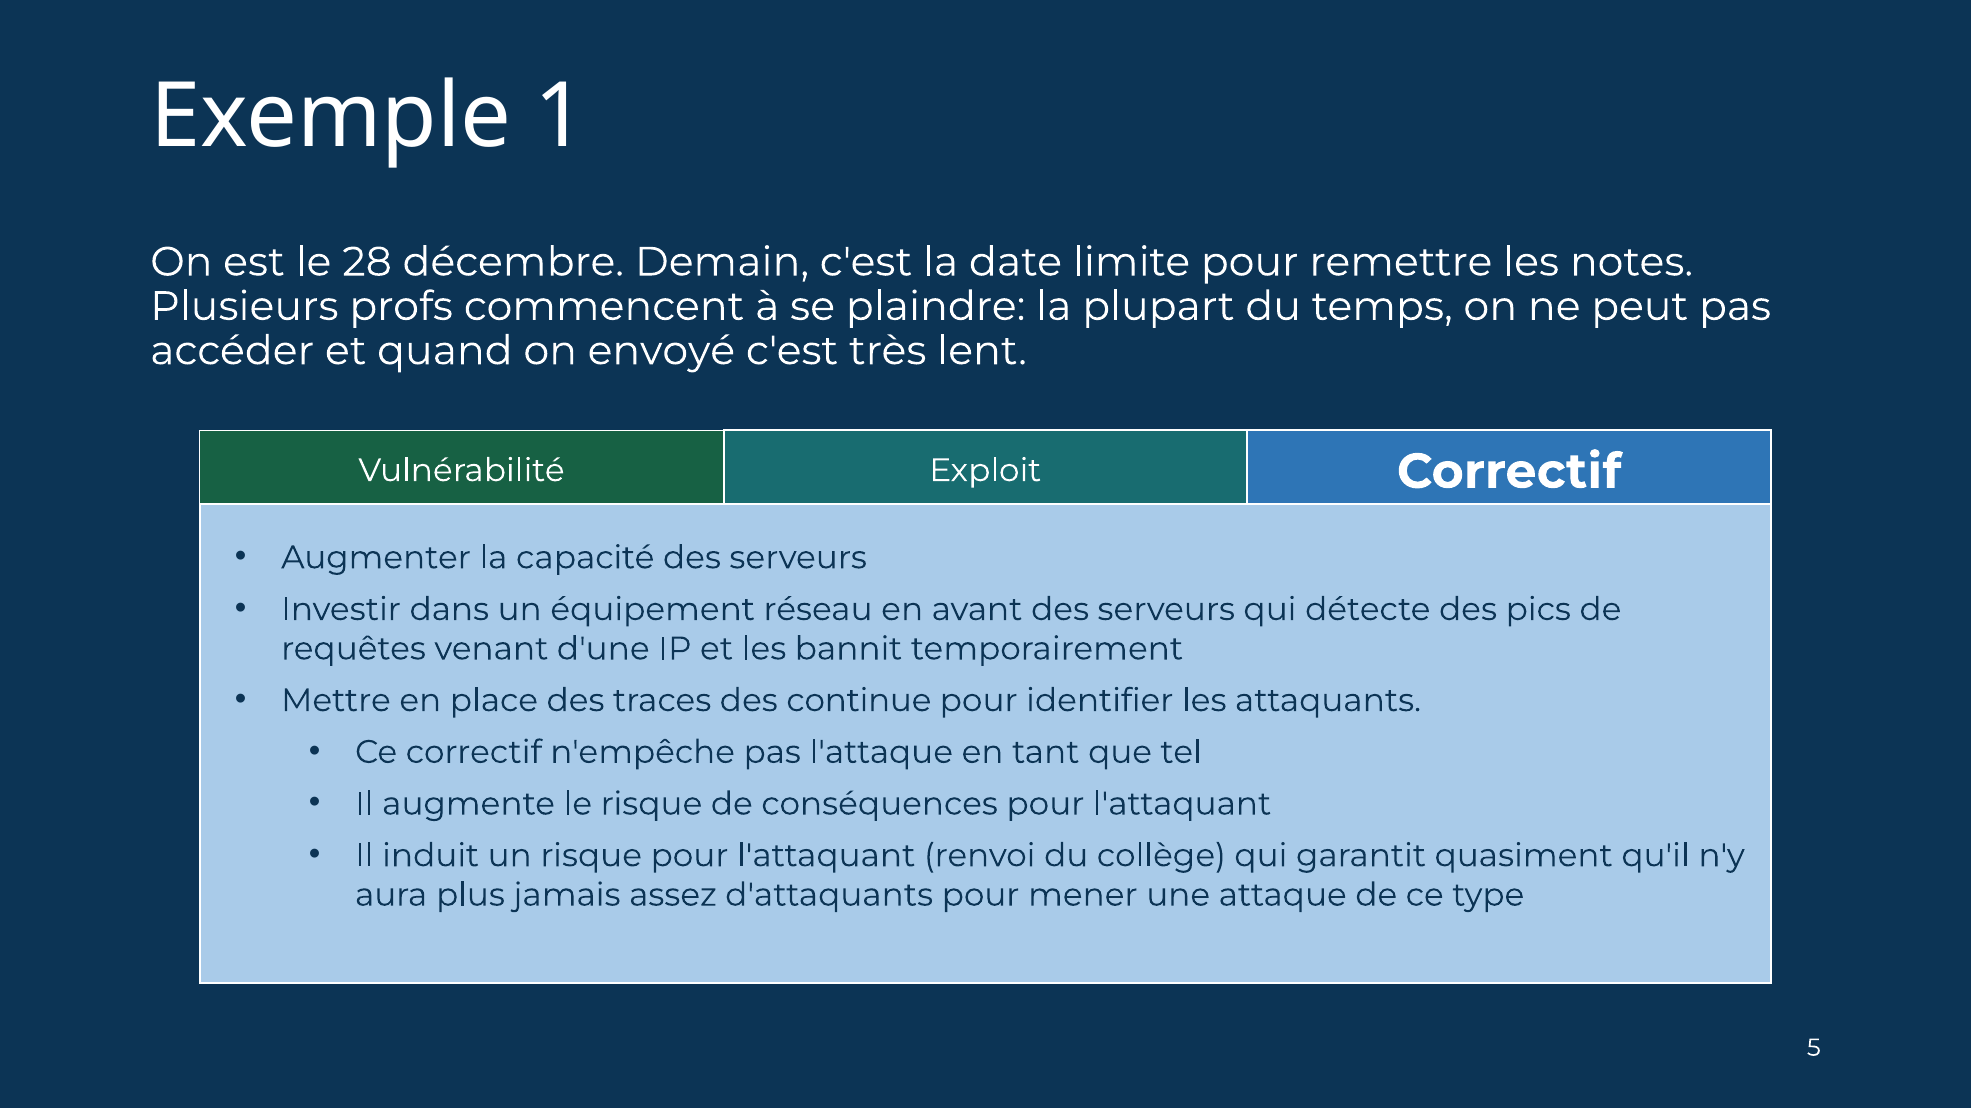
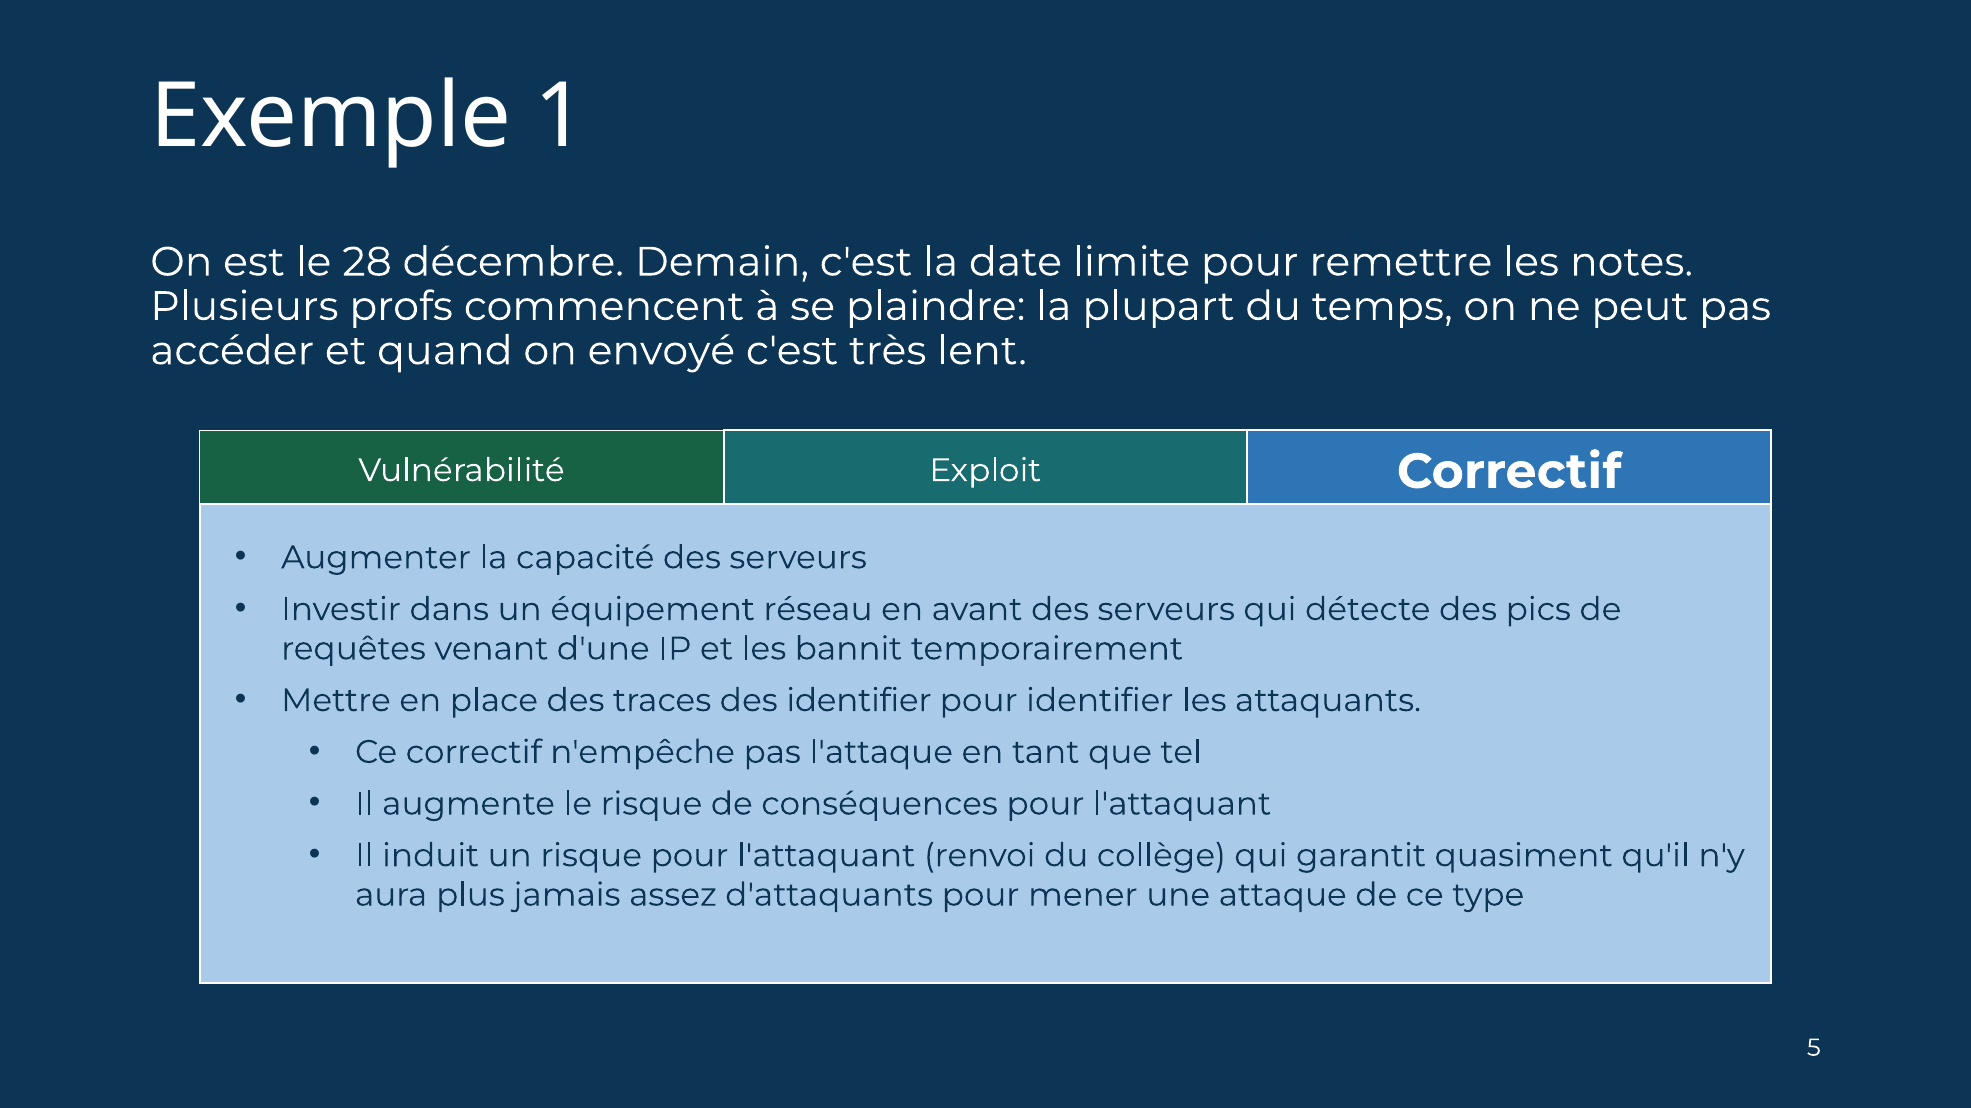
des continue: continue -> identifier
